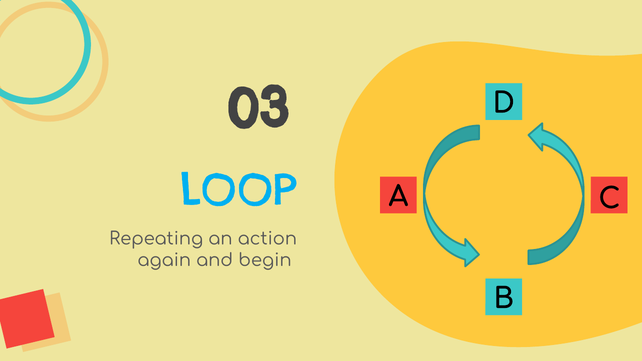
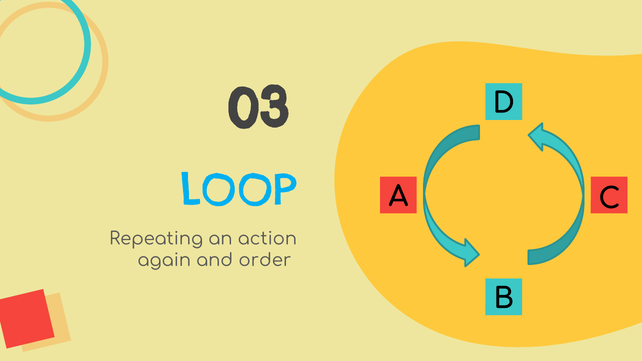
begin: begin -> order
